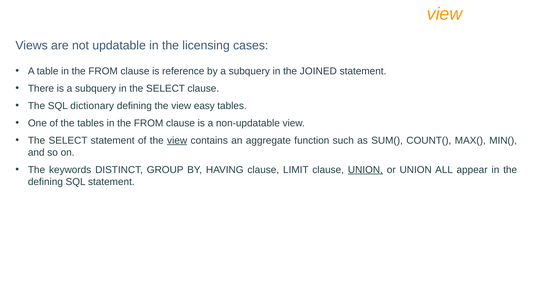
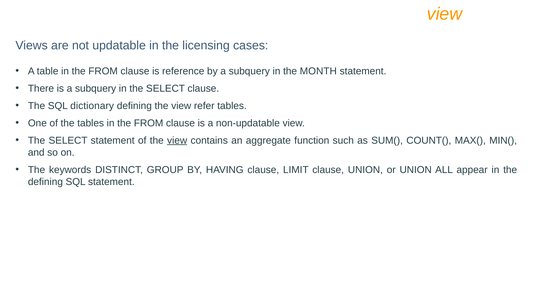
JOINED: JOINED -> MONTH
easy: easy -> refer
UNION at (365, 170) underline: present -> none
